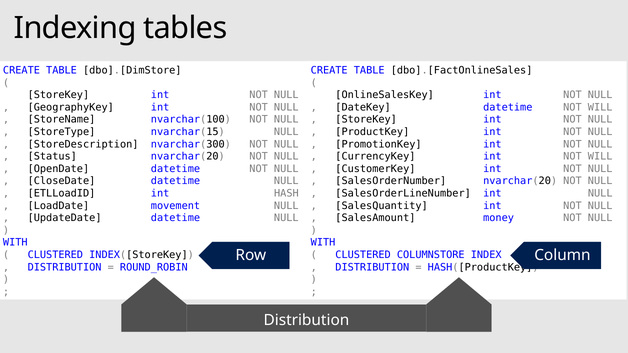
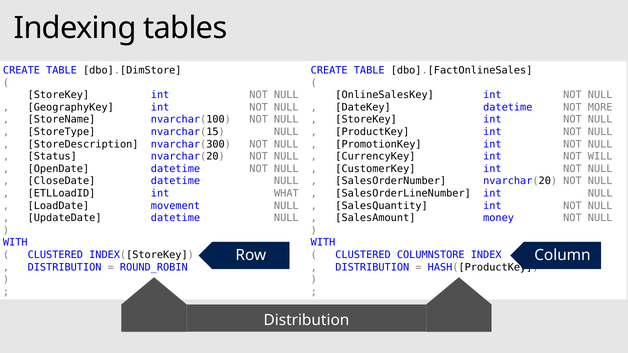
datetime NOT WILL: WILL -> MORE
HASH: HASH -> WHAT
